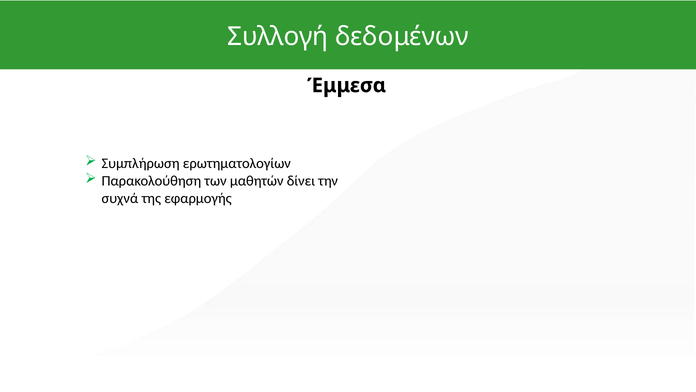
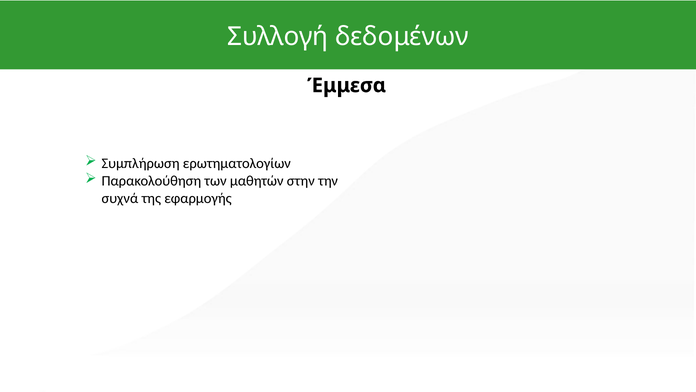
δίνει: δίνει -> στην
